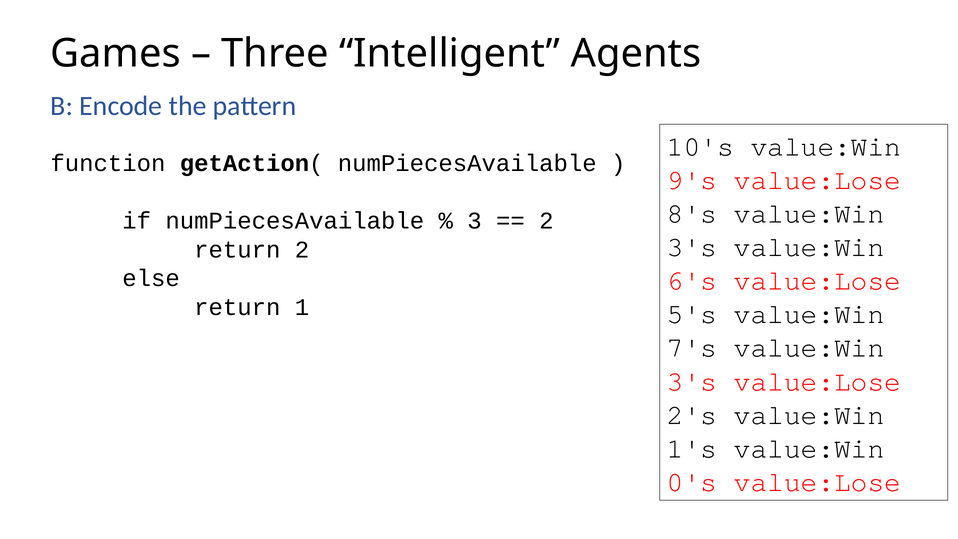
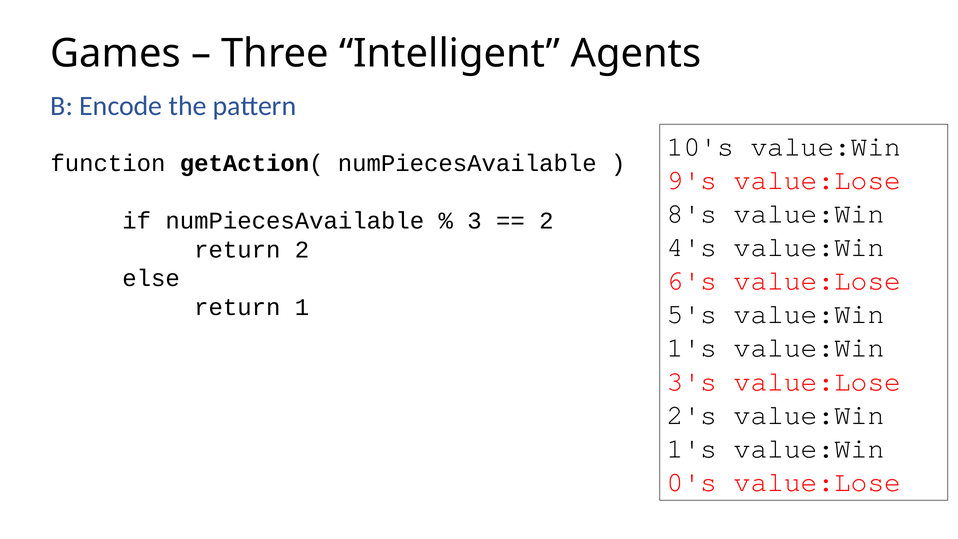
3's at (692, 247): 3's -> 4's
7's at (692, 348): 7's -> 1's
